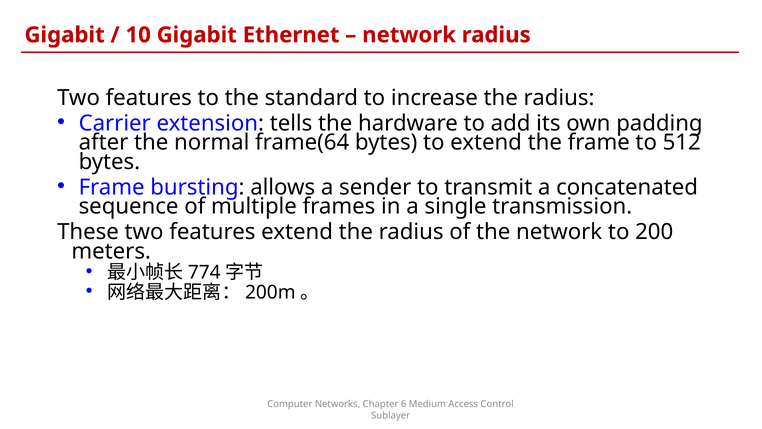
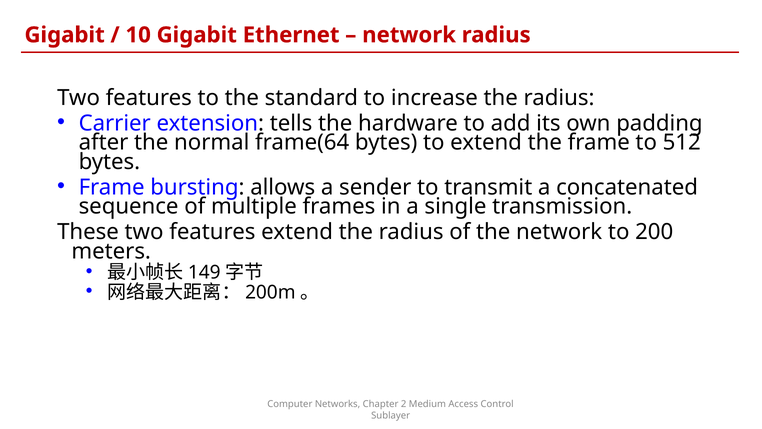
774: 774 -> 149
6: 6 -> 2
